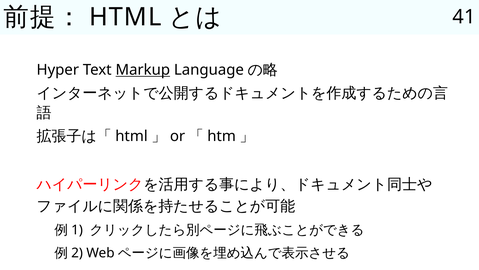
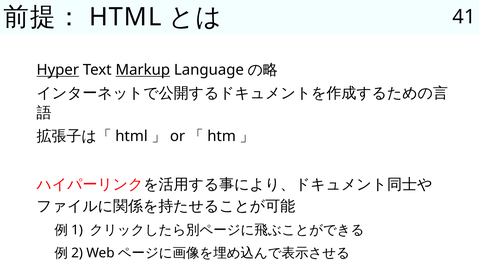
Hyper underline: none -> present
